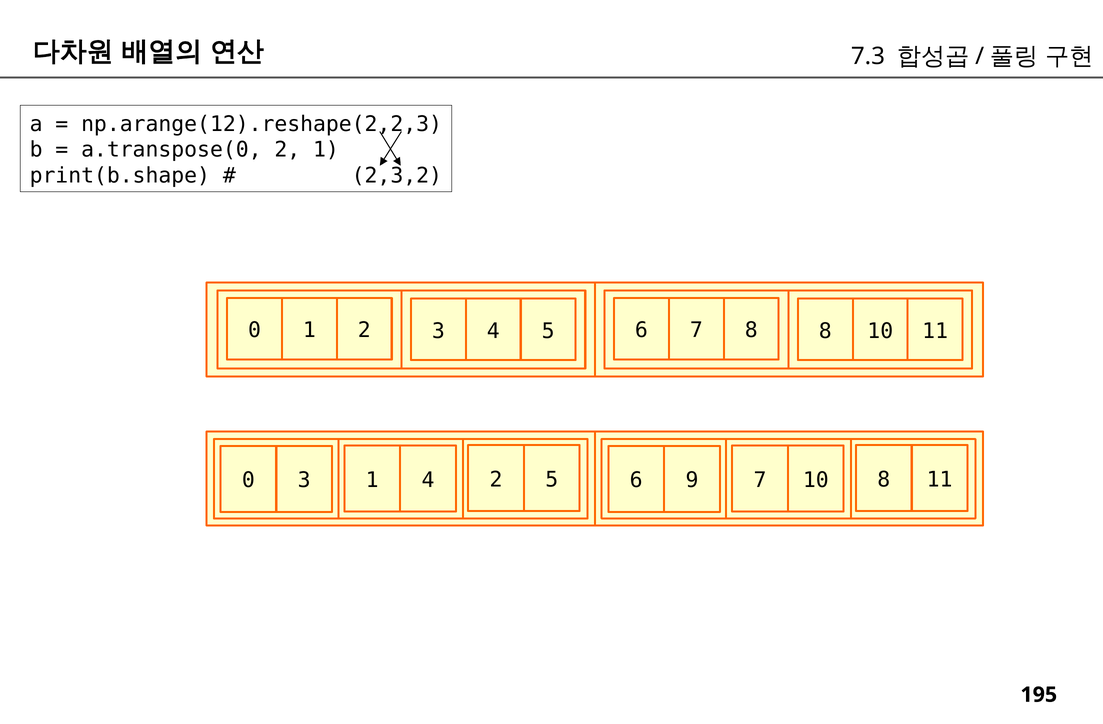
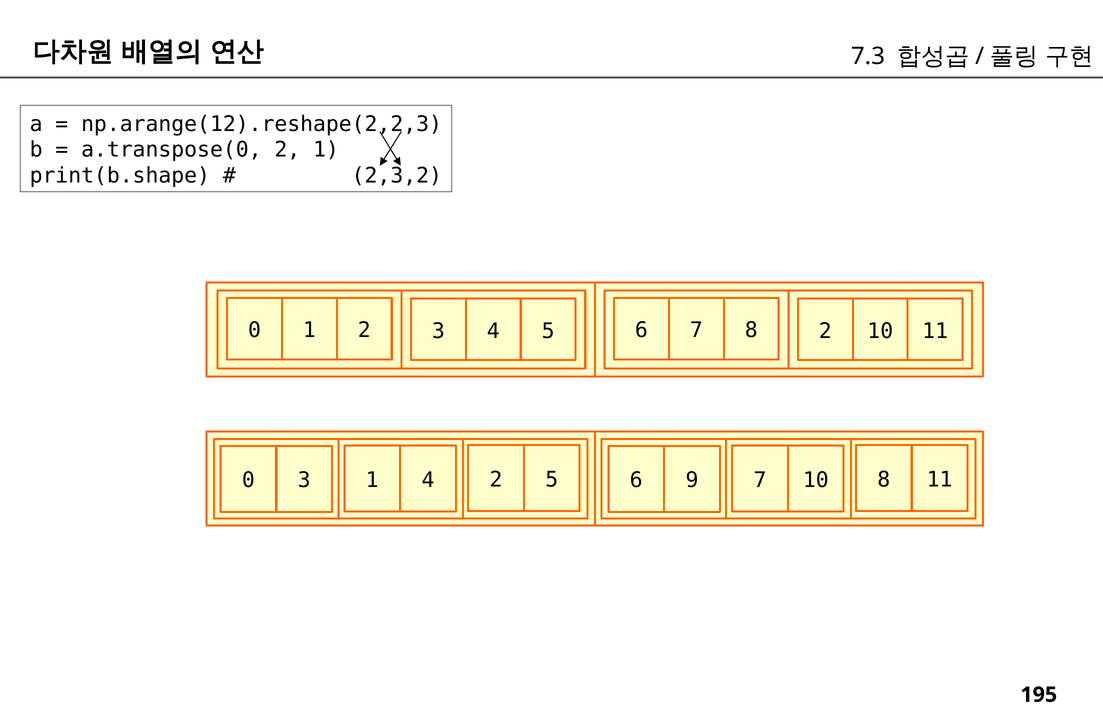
8 8: 8 -> 2
